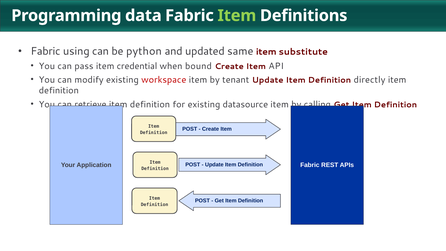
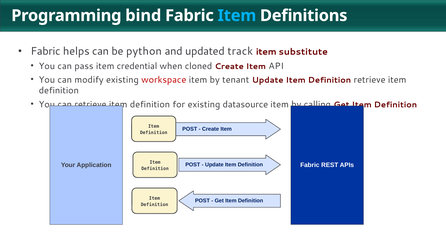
data: data -> bind
Item at (237, 16) colour: light green -> light blue
using: using -> helps
same: same -> track
bound: bound -> cloned
Definition directly: directly -> retrieve
